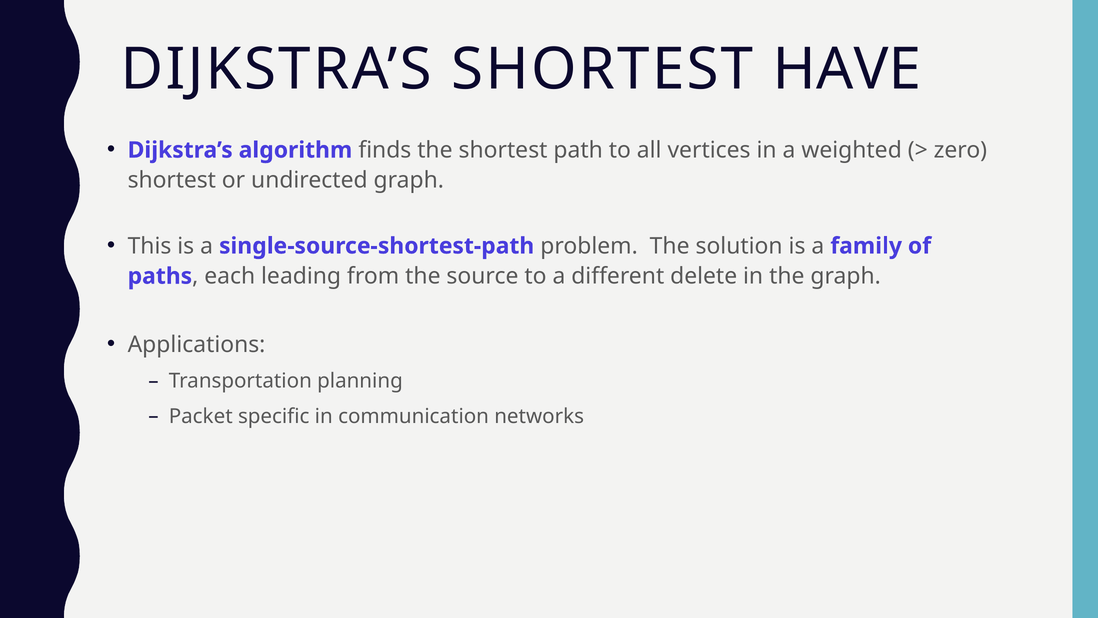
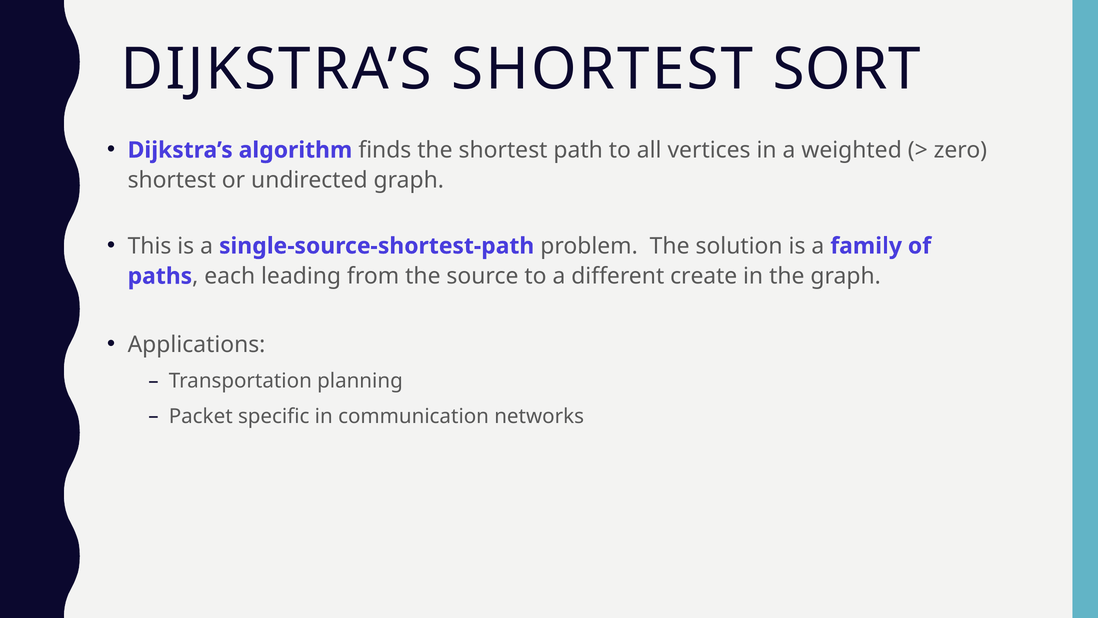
HAVE: HAVE -> SORT
delete: delete -> create
